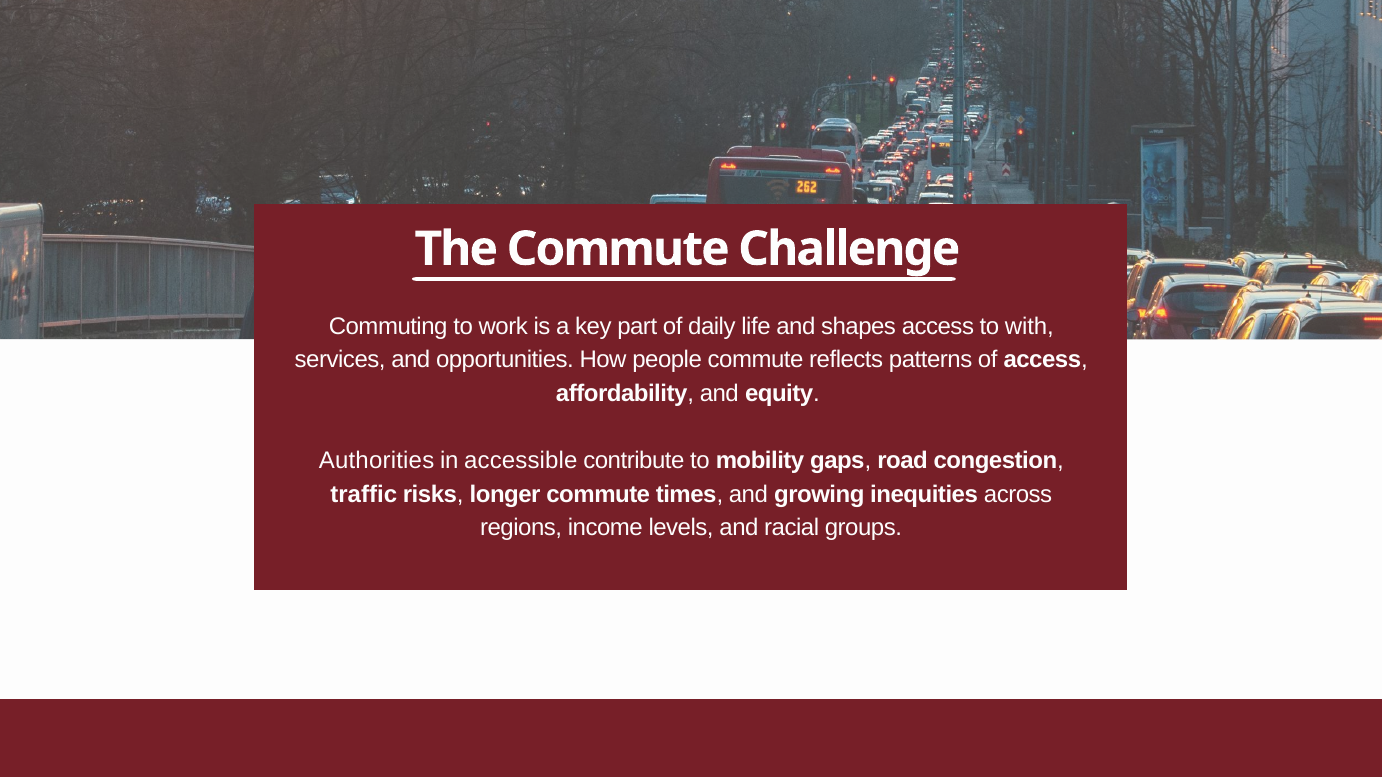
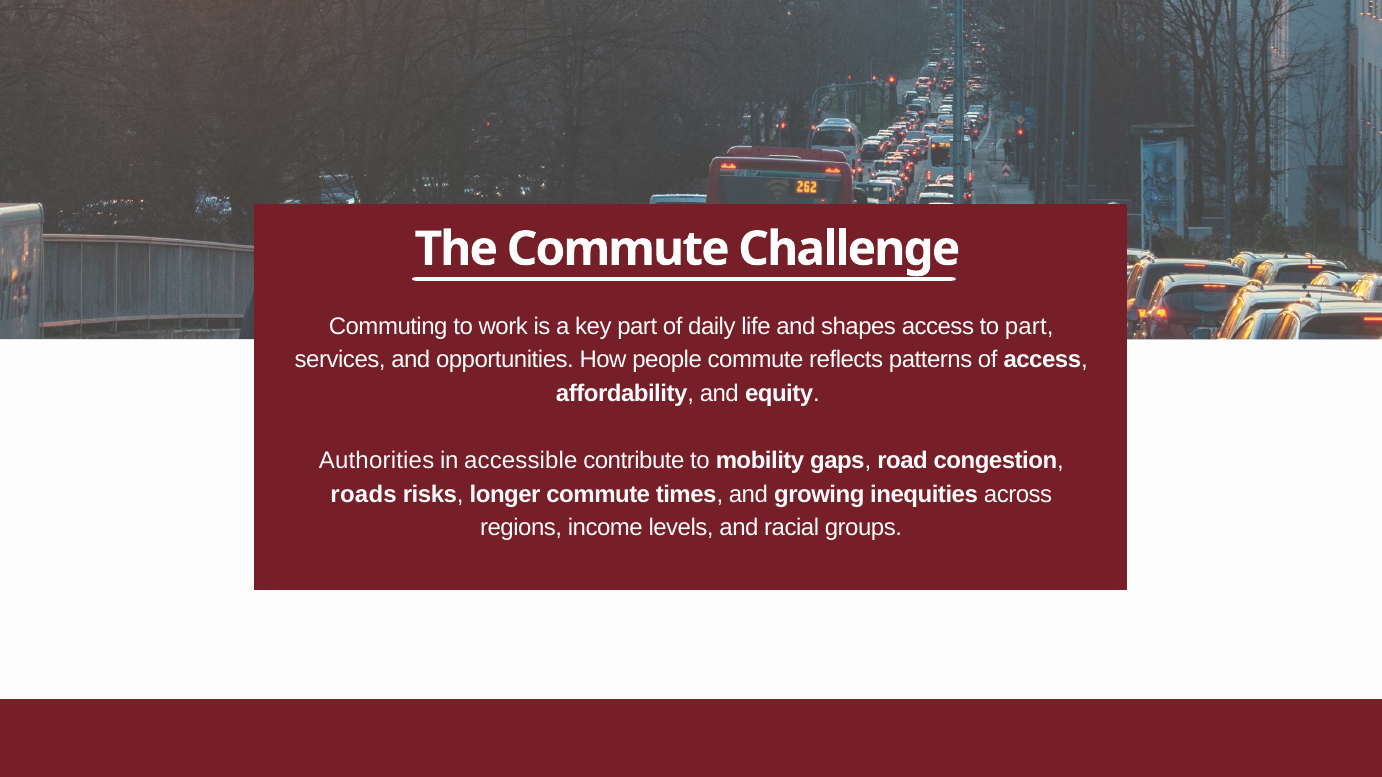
to with: with -> part
traffic: traffic -> roads
